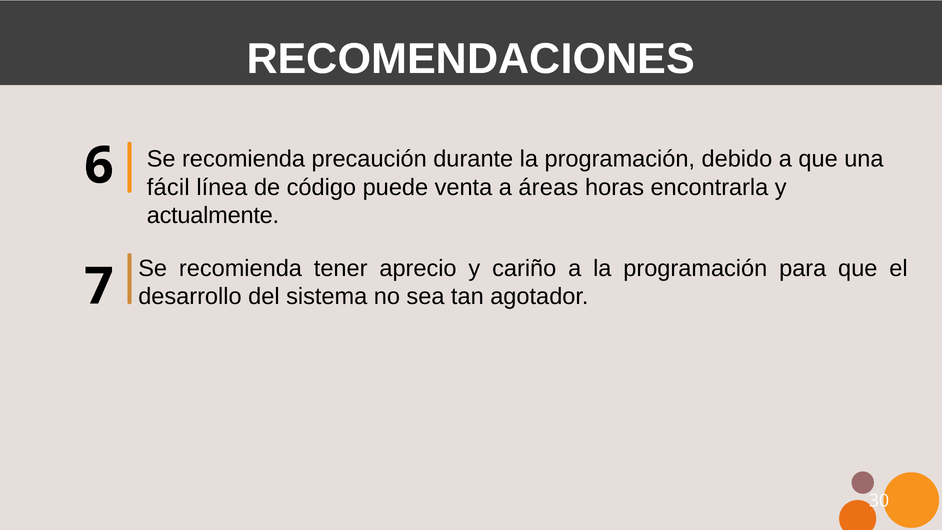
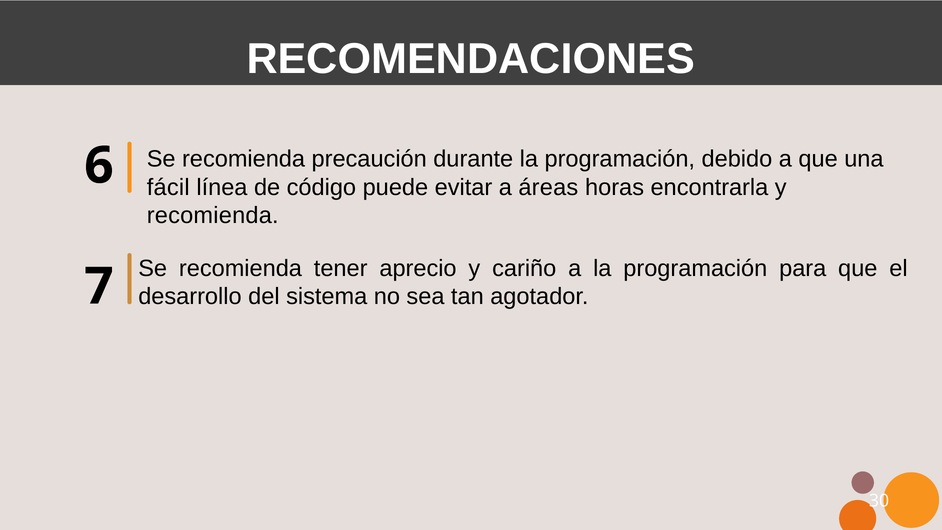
venta: venta -> evitar
actualmente at (213, 216): actualmente -> recomienda
